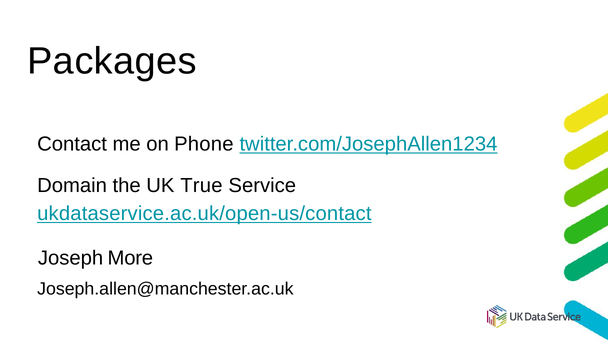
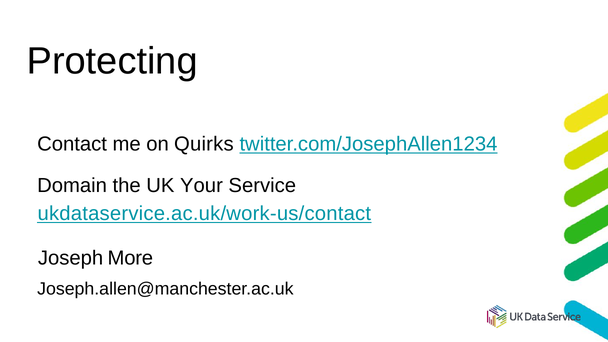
Packages: Packages -> Protecting
Phone: Phone -> Quirks
True: True -> Your
ukdataservice.ac.uk/open-us/contact: ukdataservice.ac.uk/open-us/contact -> ukdataservice.ac.uk/work-us/contact
